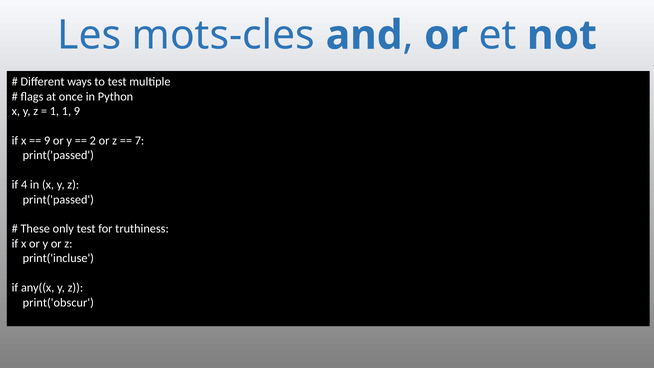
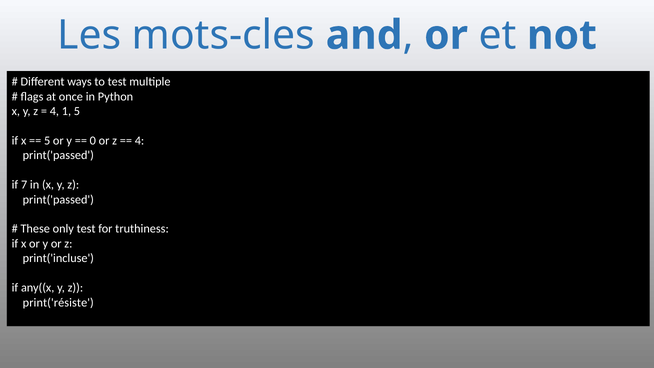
1 at (54, 111): 1 -> 4
1 9: 9 -> 5
9 at (47, 141): 9 -> 5
2: 2 -> 0
7 at (140, 141): 7 -> 4
4: 4 -> 7
print('obscur: print('obscur -> print('résiste
